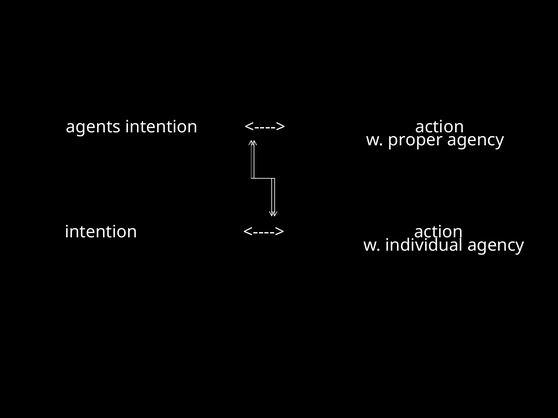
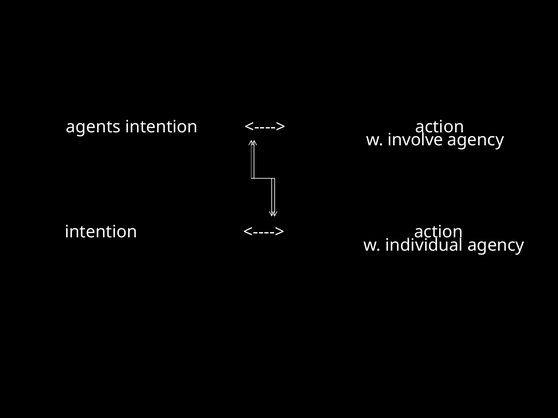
proper: proper -> involve
